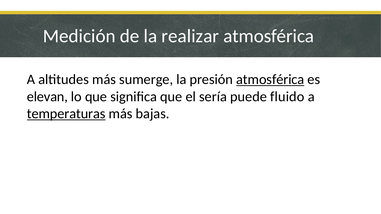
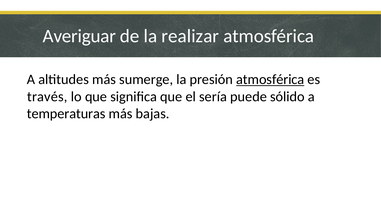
Medición: Medición -> Averiguar
elevan: elevan -> través
fluido: fluido -> sólido
temperaturas underline: present -> none
